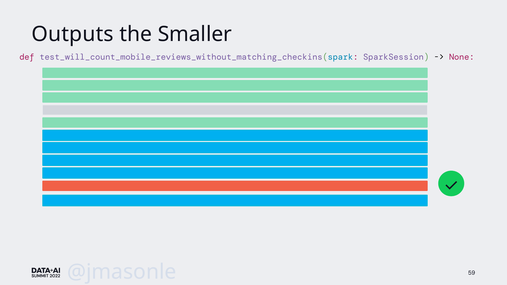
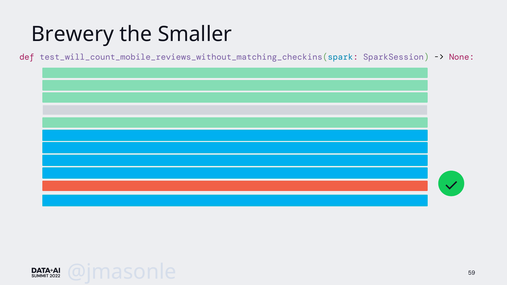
Outputs: Outputs -> Brewery
